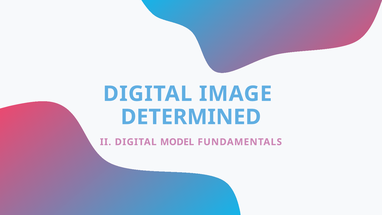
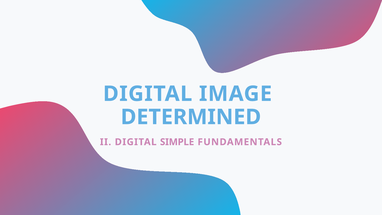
MODEL: MODEL -> SIMPLE
